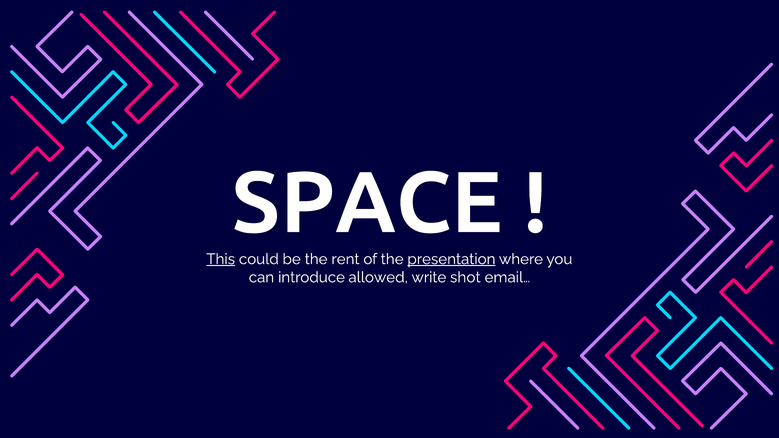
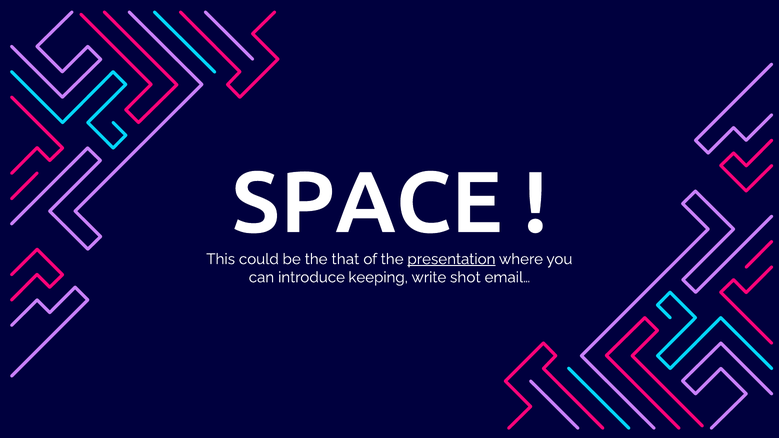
This underline: present -> none
rent: rent -> that
allowed: allowed -> keeping
